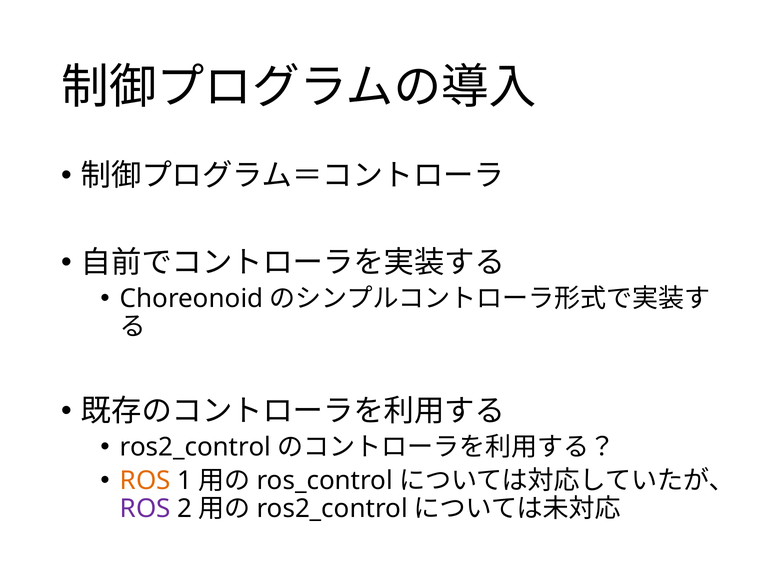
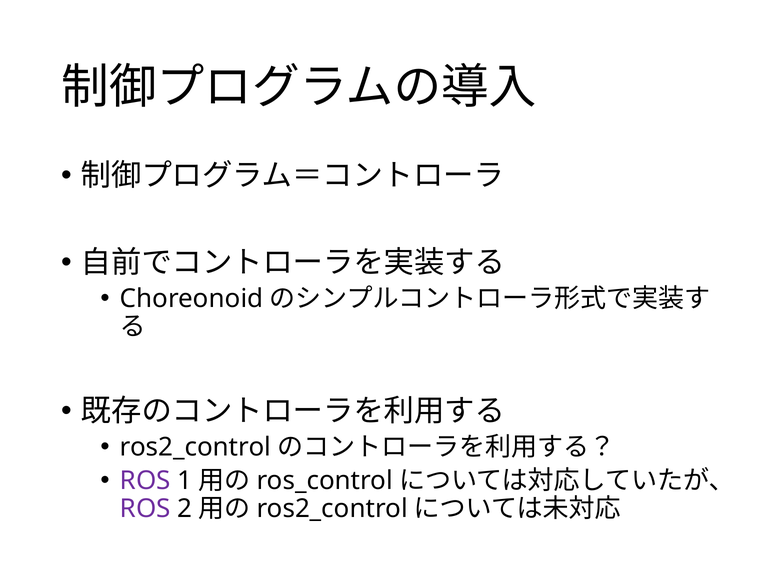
ROS at (145, 481) colour: orange -> purple
